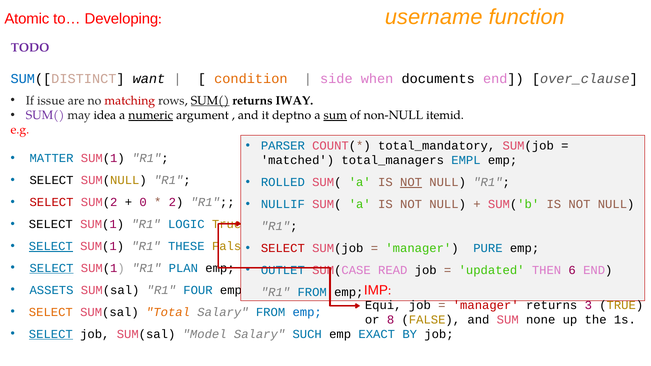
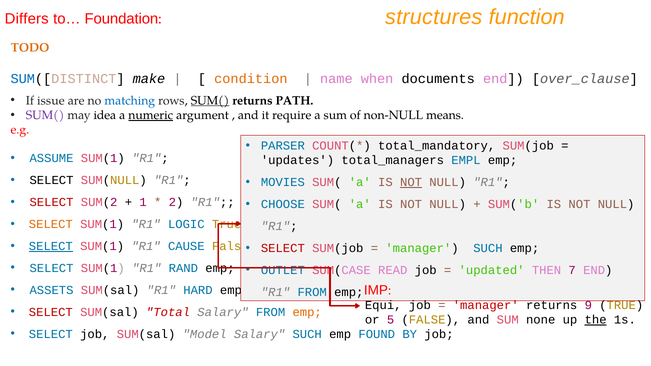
Atomic: Atomic -> Differs
Developing: Developing -> Foundation
username: username -> structures
TODO colour: purple -> orange
want: want -> make
side: side -> name
matching colour: red -> blue
IWAY: IWAY -> PATH
deptno: deptno -> require
sum at (335, 115) underline: present -> none
itemid: itemid -> means
MATTER: MATTER -> ASSUME
matched: matched -> updates
ROLLED: ROLLED -> MOVIES
0: 0 -> 1
NULLIF: NULLIF -> CHOOSE
SELECT at (51, 224) colour: black -> orange
THESE: THESE -> CAUSE
manager PURE: PURE -> SUCH
SELECT at (52, 268) underline: present -> none
PLAN: PLAN -> RAND
6: 6 -> 7
FOUR: FOUR -> HARD
3: 3 -> 9
SELECT at (51, 312) colour: orange -> red
Total colour: orange -> red
emp at (307, 312) colour: blue -> orange
8: 8 -> 5
the underline: none -> present
SELECT at (51, 334) underline: present -> none
EXACT: EXACT -> FOUND
